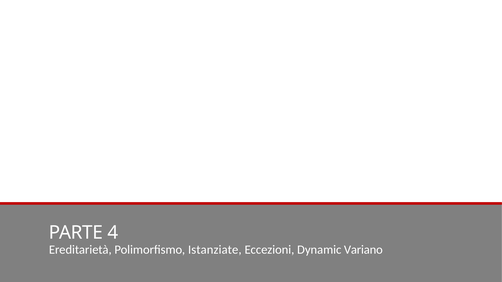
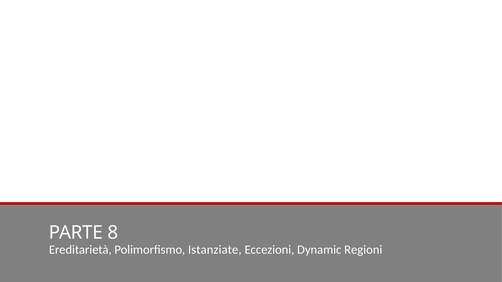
4: 4 -> 8
Variano: Variano -> Regioni
